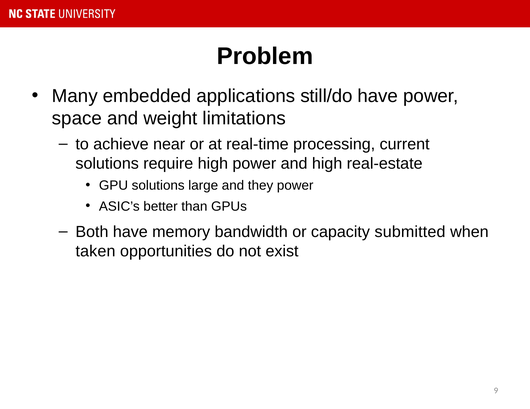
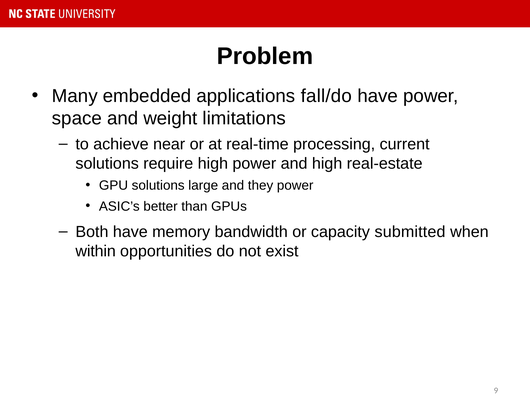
still/do: still/do -> fall/do
taken: taken -> within
